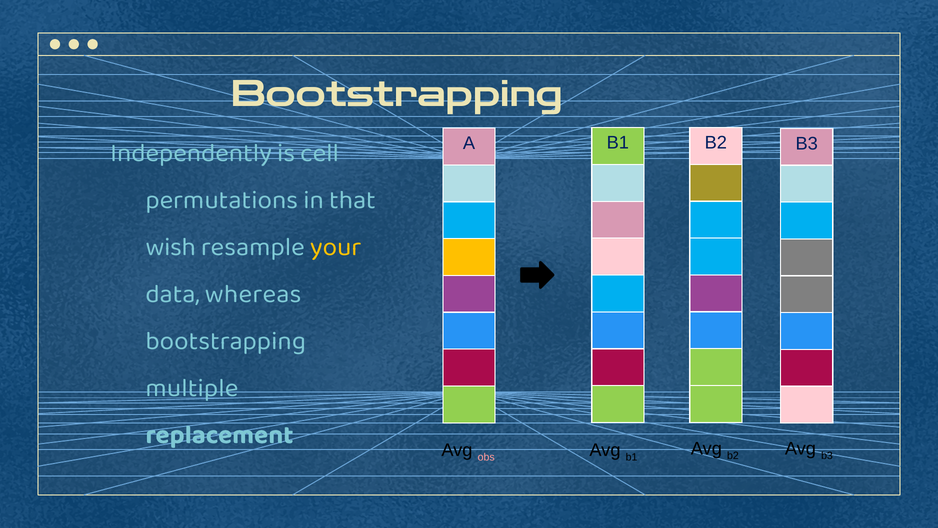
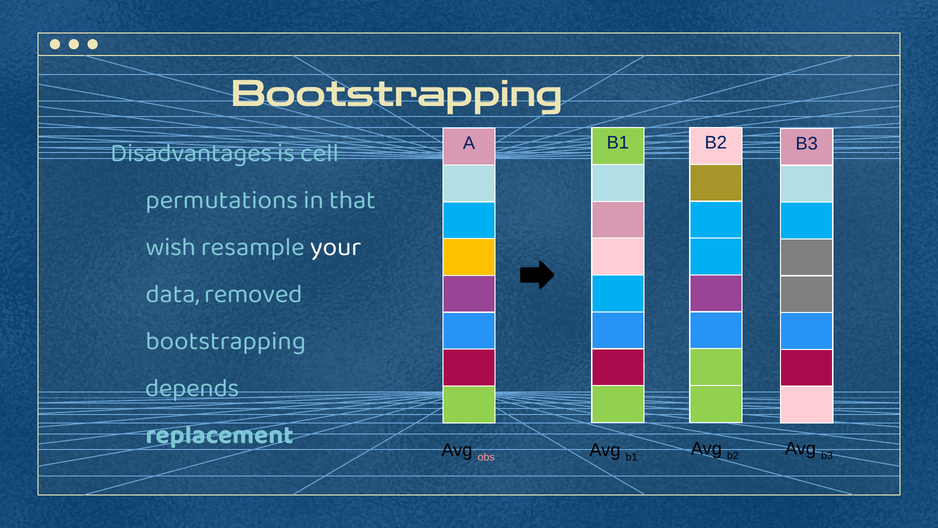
Independently: Independently -> Disadvantages
your colour: yellow -> white
whereas: whereas -> removed
multiple: multiple -> depends
